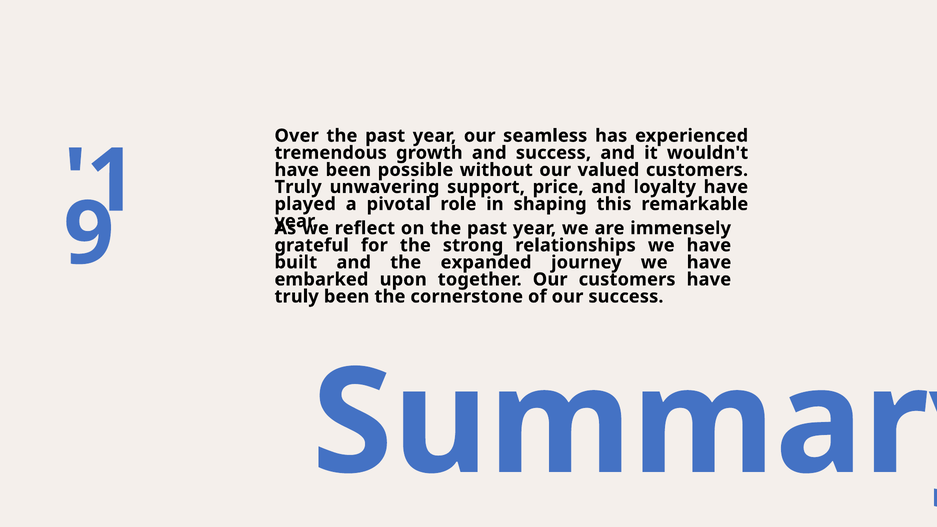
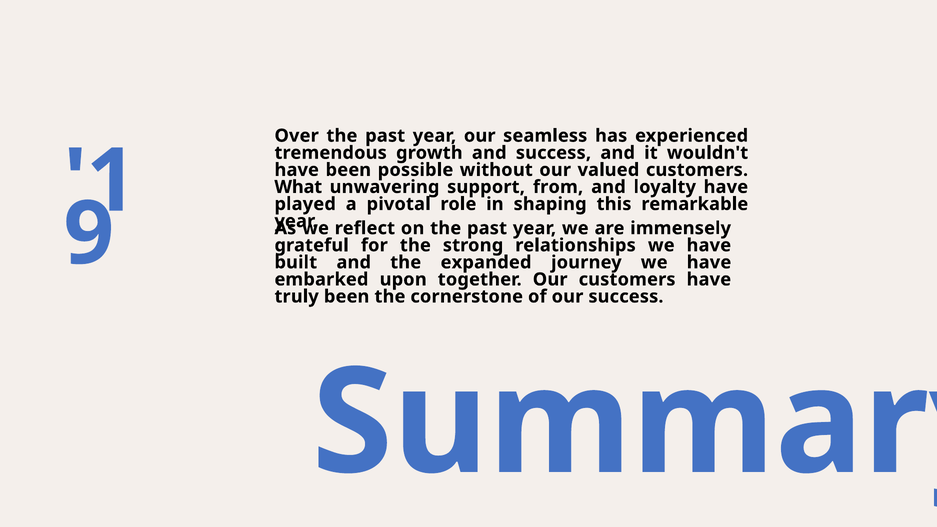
Truly at (298, 187): Truly -> What
price: price -> from
